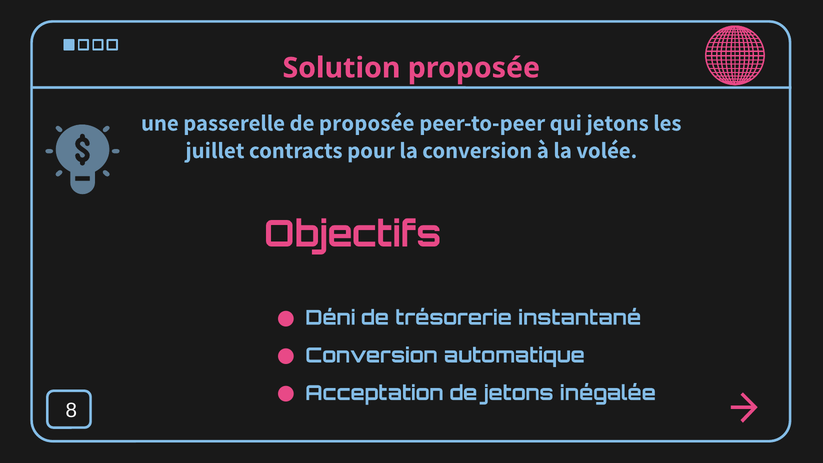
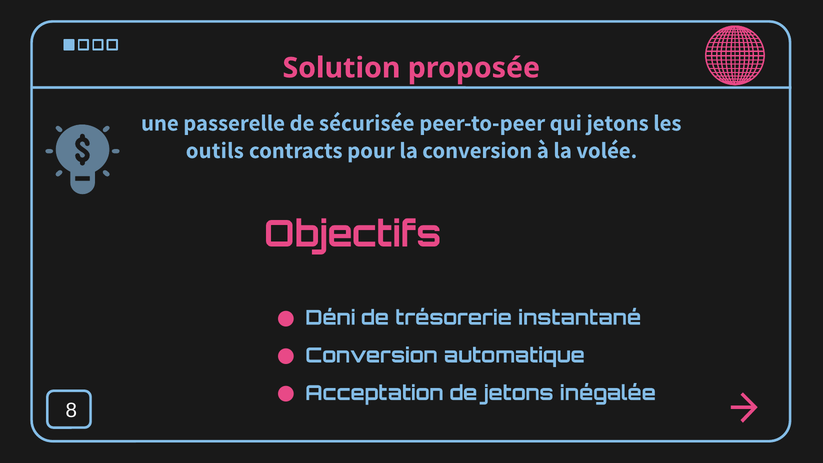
de proposée: proposée -> sécurisée
juillet: juillet -> outils
